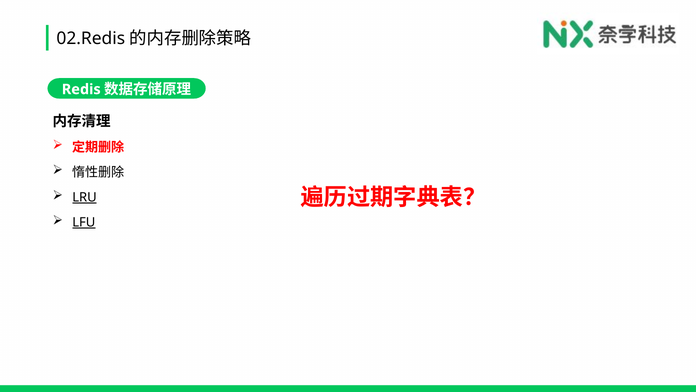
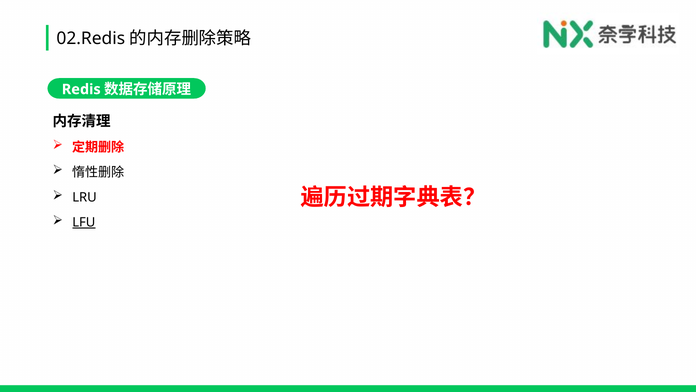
LRU underline: present -> none
